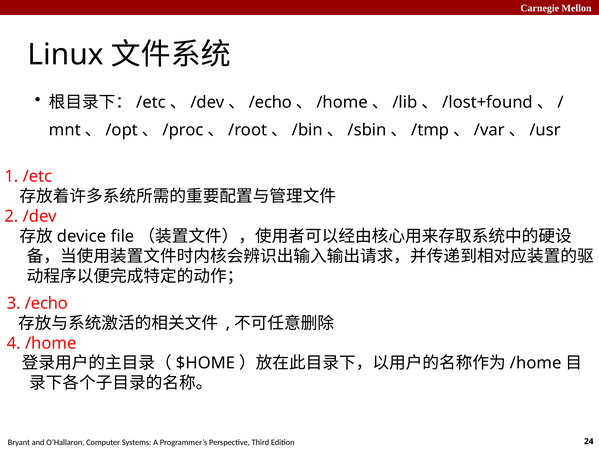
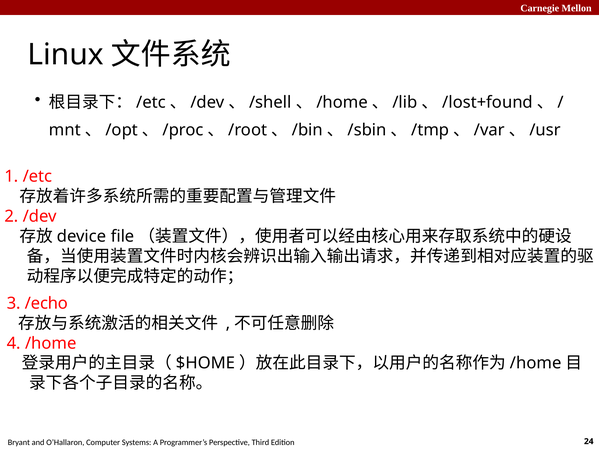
/echo at (270, 102): /echo -> /shell
